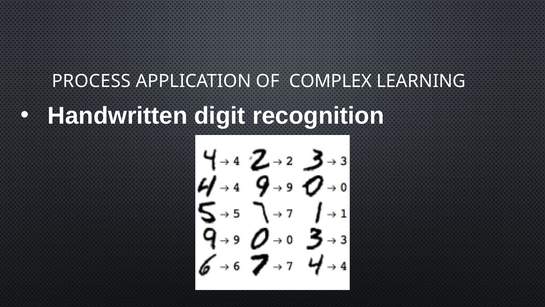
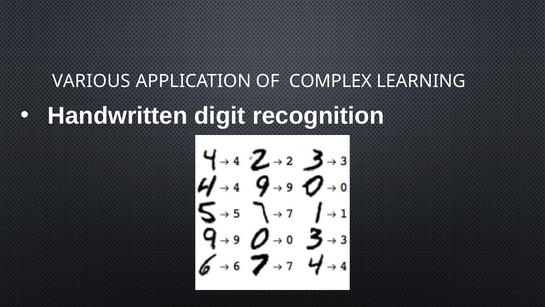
PROCESS: PROCESS -> VARIOUS
